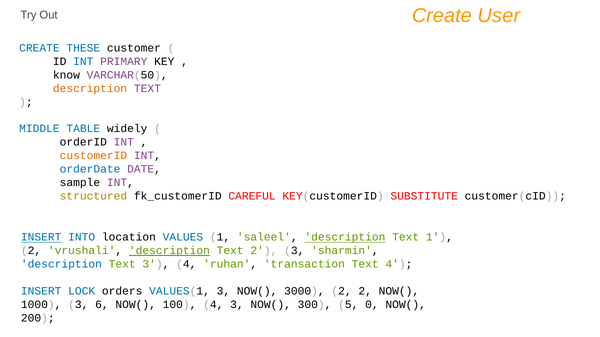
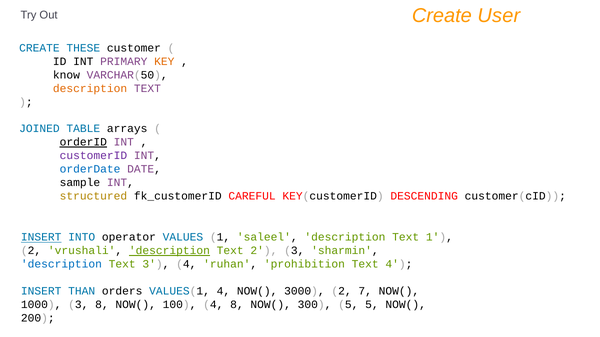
INT at (83, 61) colour: blue -> black
KEY colour: black -> orange
MIDDLE: MIDDLE -> JOINED
widely: widely -> arrays
orderID underline: none -> present
customerID colour: orange -> purple
SUBSTITUTE: SUBSTITUTE -> DESCENDING
location: location -> operator
description at (345, 238) underline: present -> none
transaction: transaction -> prohibition
LOCK: LOCK -> THAN
VALUES(1 3: 3 -> 4
2 2: 2 -> 7
3 6: 6 -> 8
4 3: 3 -> 8
5 0: 0 -> 5
